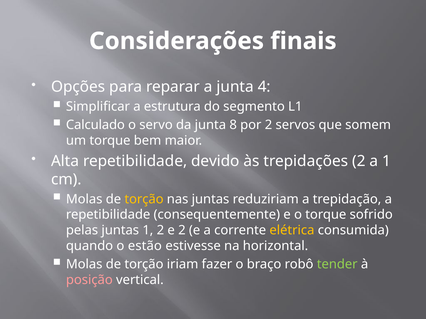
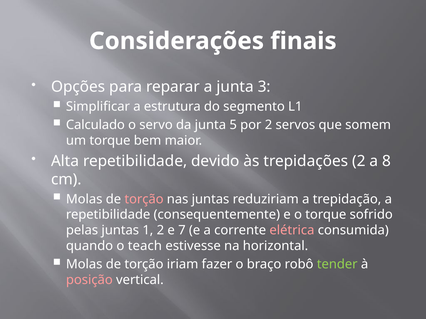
4: 4 -> 3
8: 8 -> 5
a 1: 1 -> 8
torção at (144, 199) colour: yellow -> pink
e 2: 2 -> 7
elétrica colour: yellow -> pink
estão: estão -> teach
